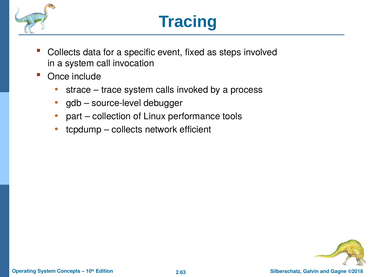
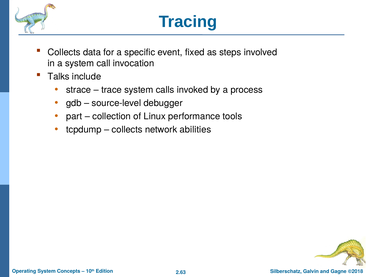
Once: Once -> Talks
efficient: efficient -> abilities
